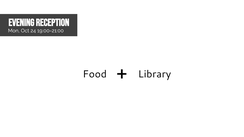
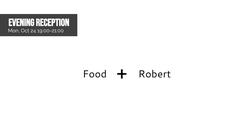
Library: Library -> Robert
